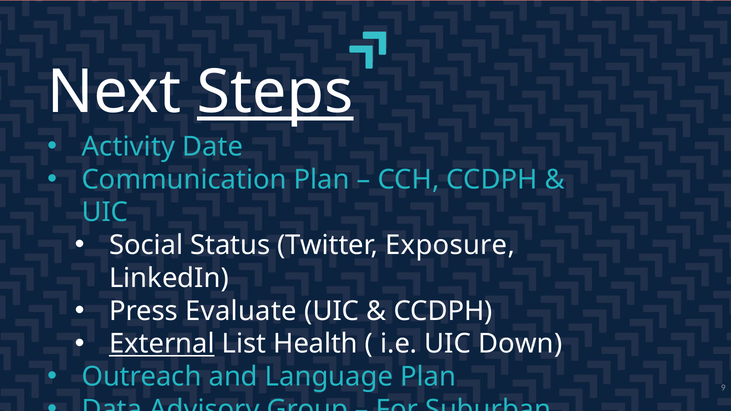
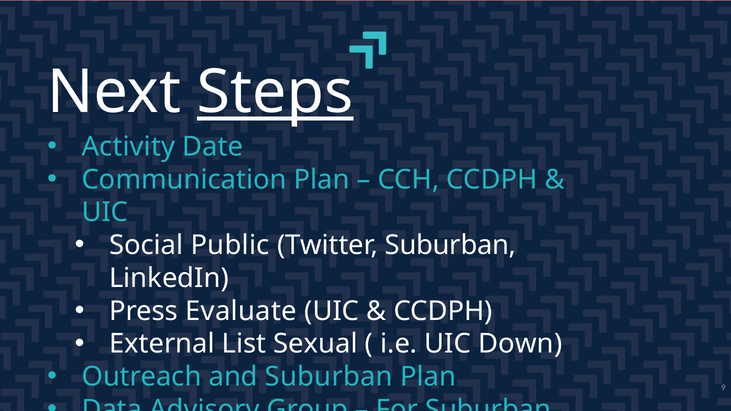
Status: Status -> Public
Twitter Exposure: Exposure -> Suburban
External underline: present -> none
Health: Health -> Sexual
and Language: Language -> Suburban
